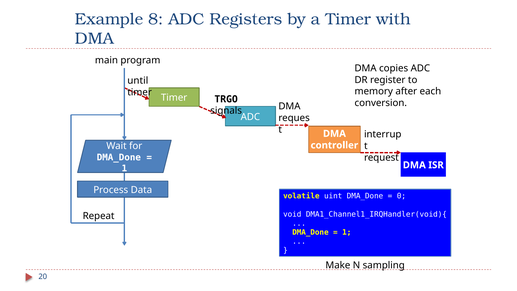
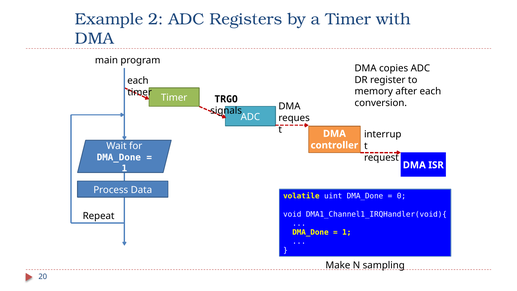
8: 8 -> 2
until at (138, 80): until -> each
